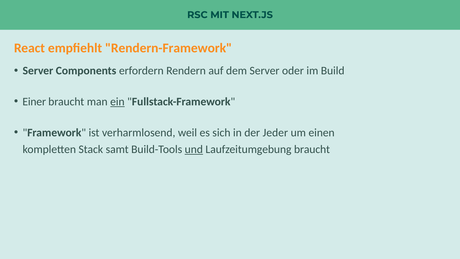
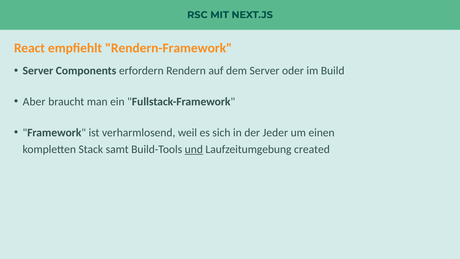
Einer: Einer -> Aber
ein underline: present -> none
Laufzeitumgebung braucht: braucht -> created
